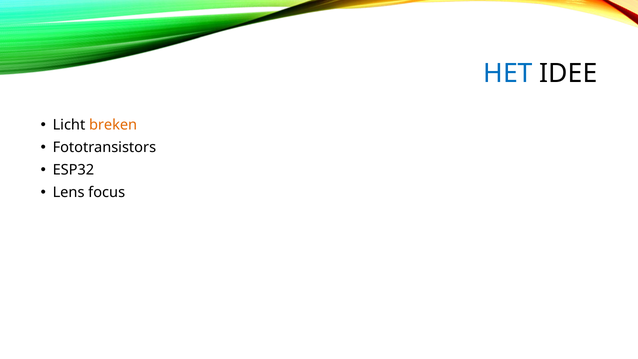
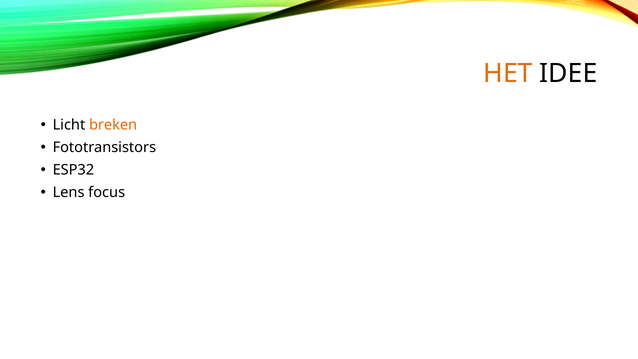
HET colour: blue -> orange
